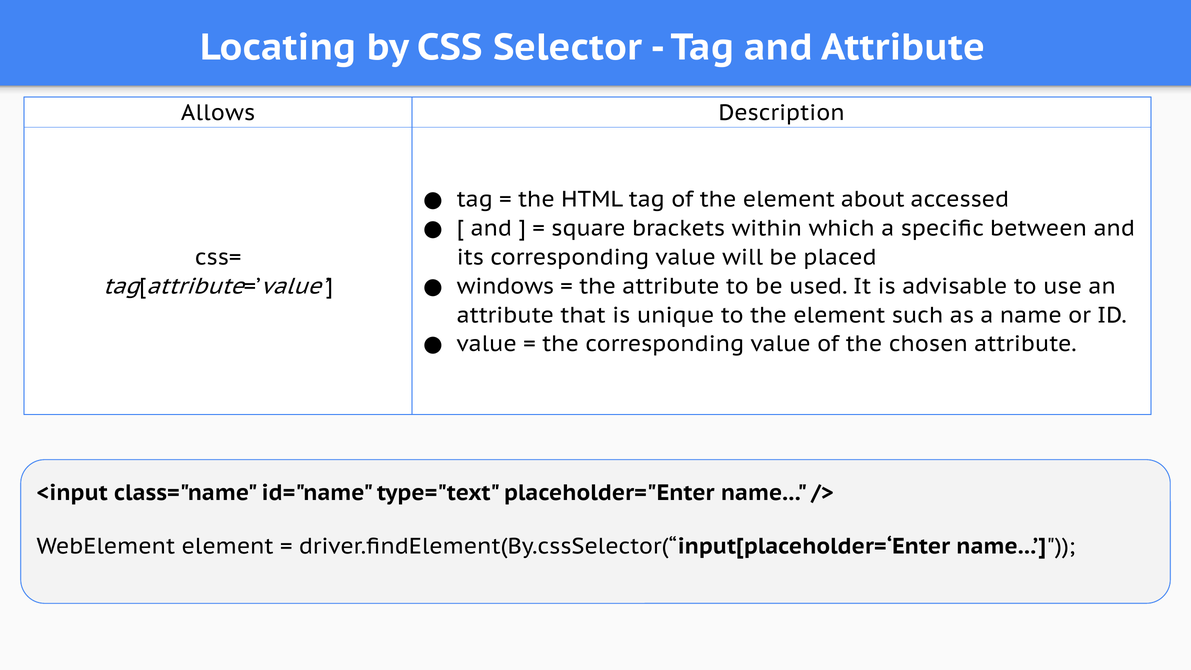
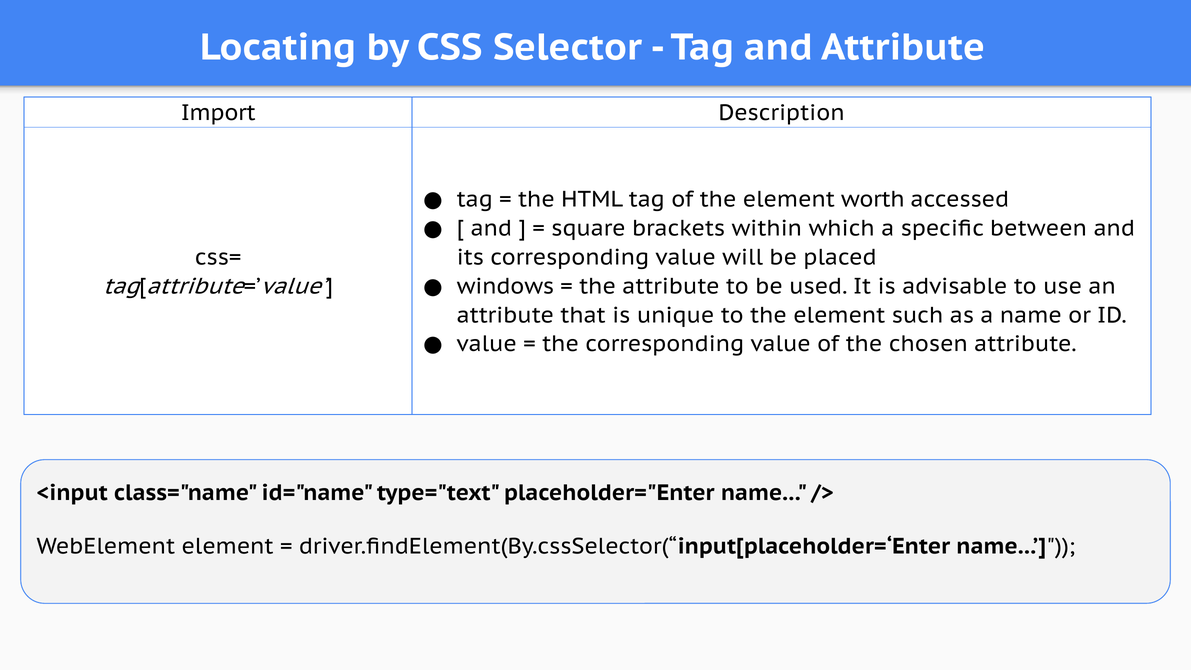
Allows: Allows -> Import
about: about -> worth
